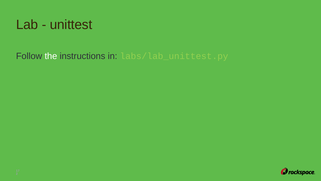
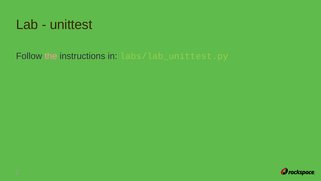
the colour: white -> pink
